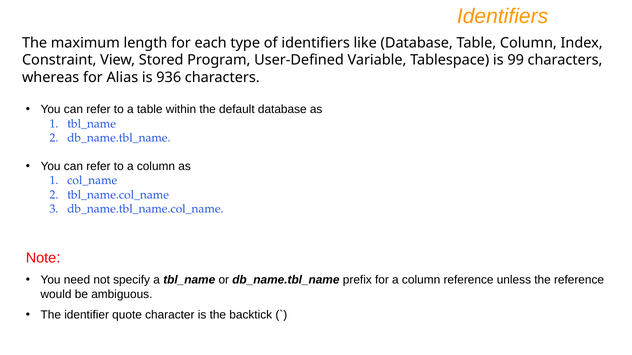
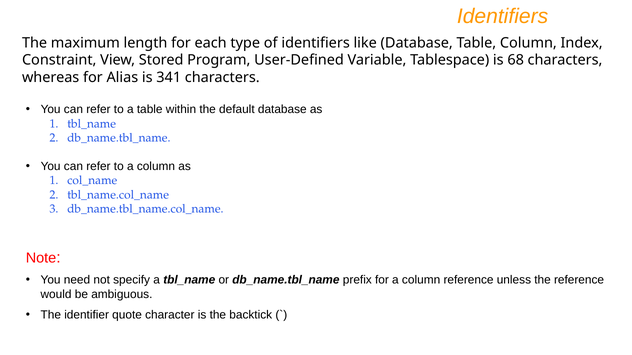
99: 99 -> 68
936: 936 -> 341
